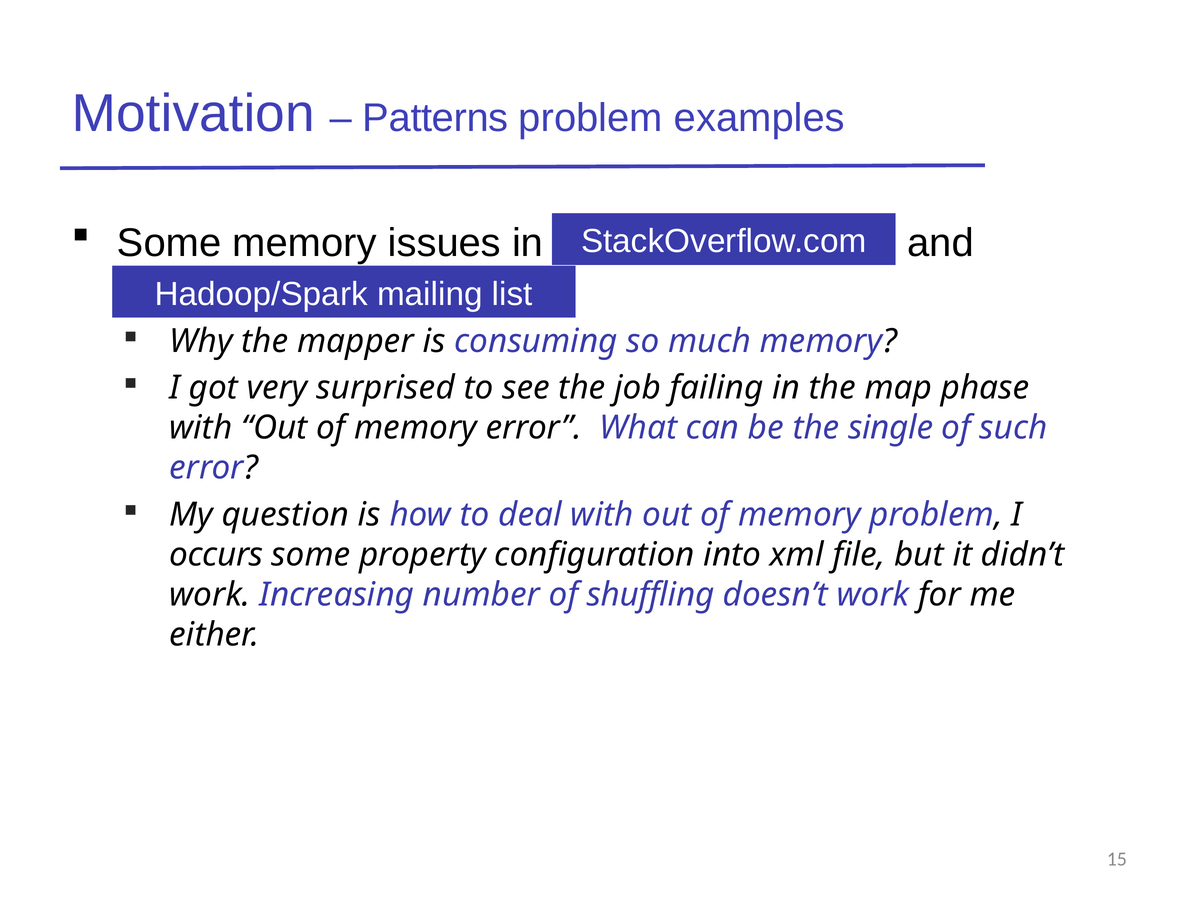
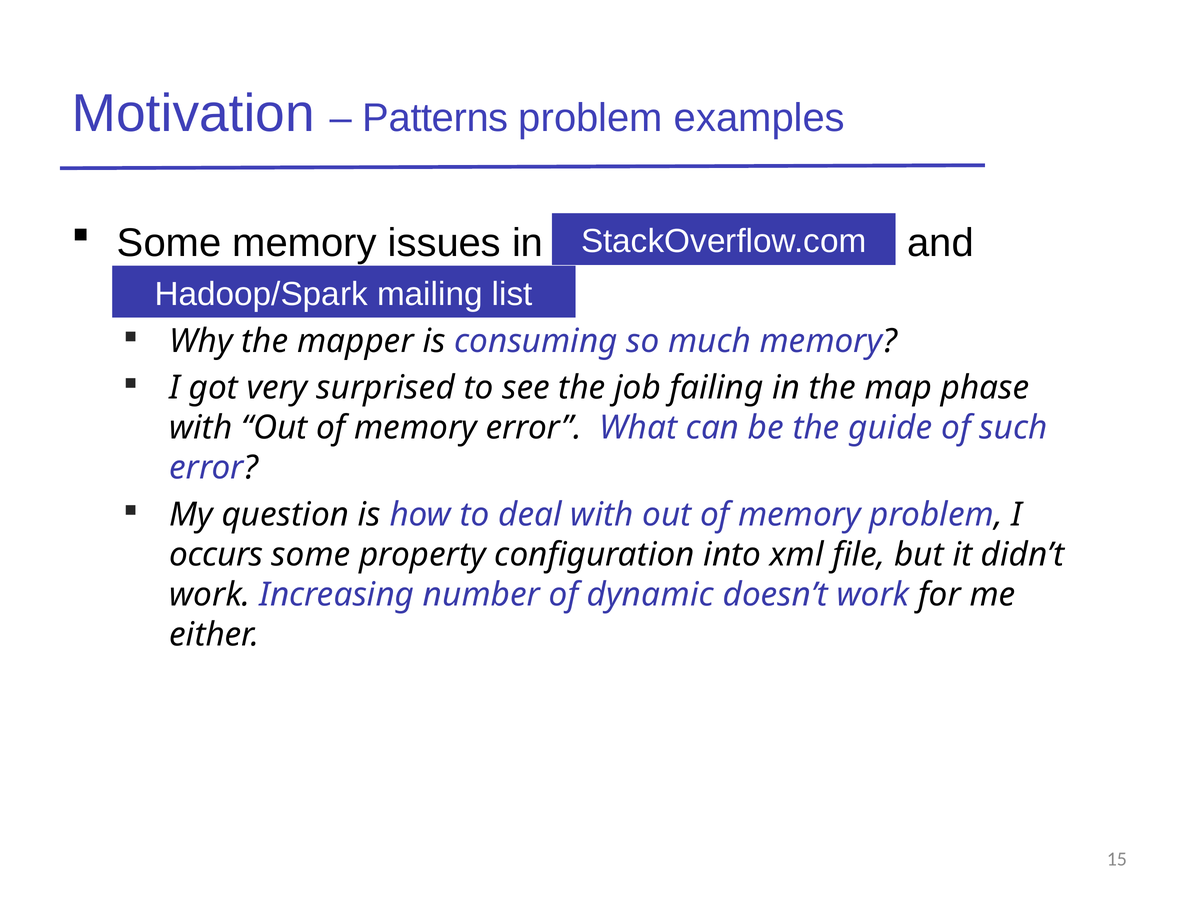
single: single -> guide
shuffling: shuffling -> dynamic
